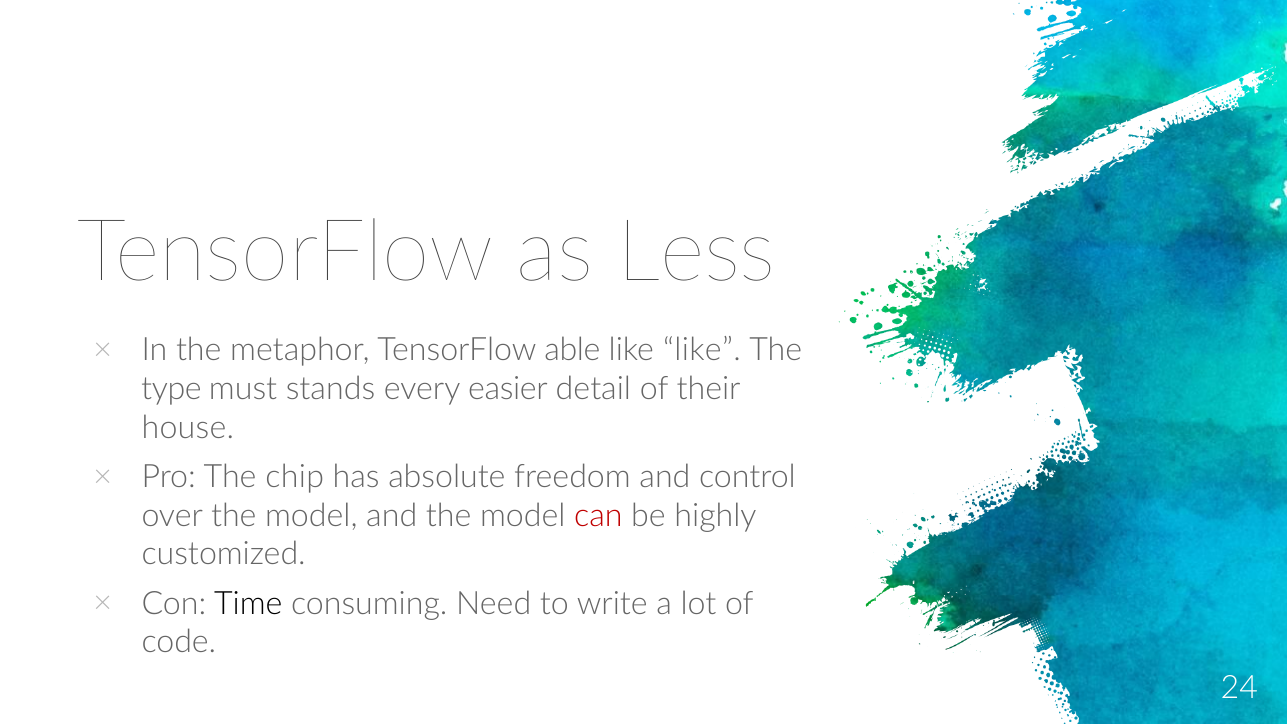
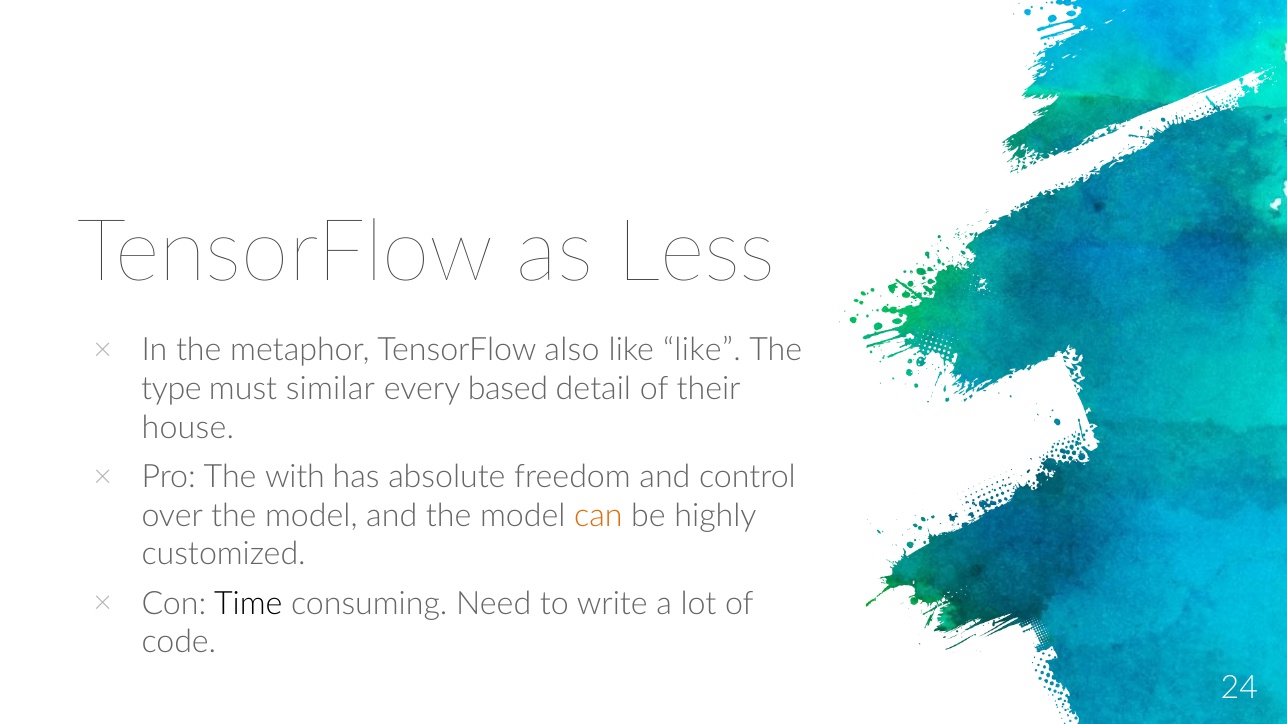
able: able -> also
stands: stands -> similar
easier: easier -> based
chip: chip -> with
can colour: red -> orange
